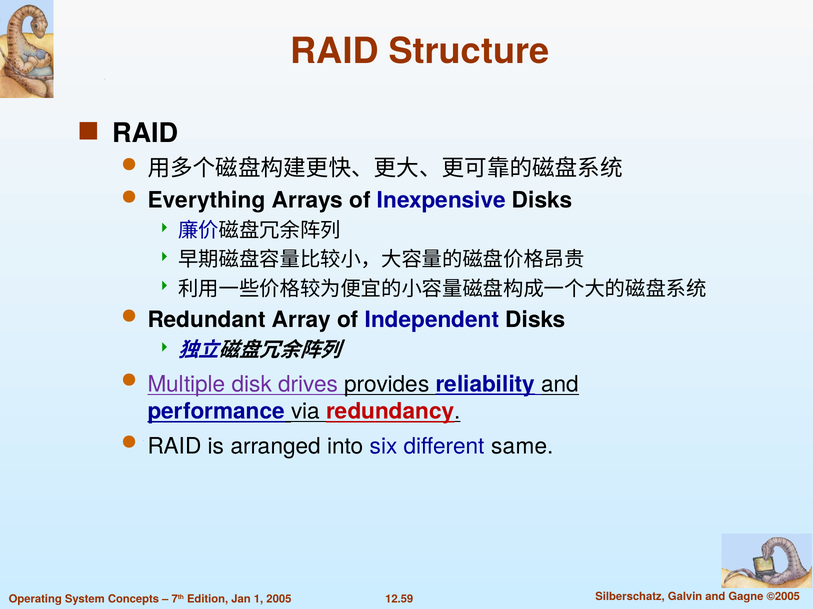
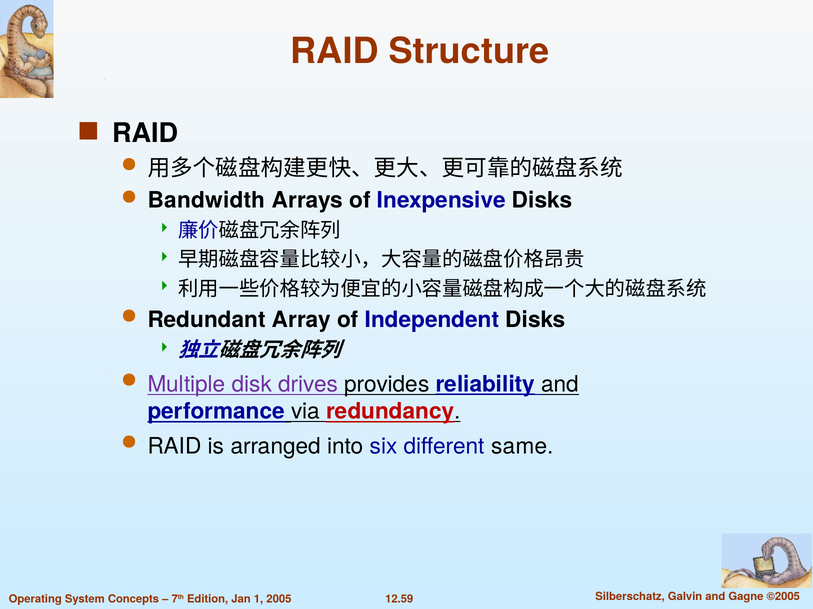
Everything: Everything -> Bandwidth
